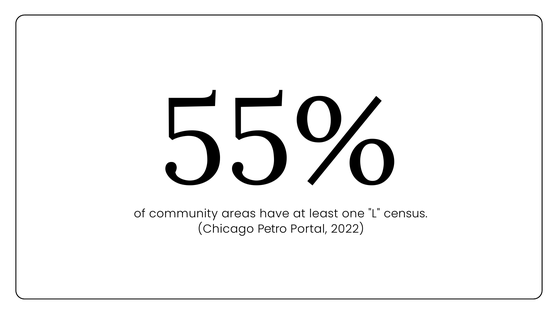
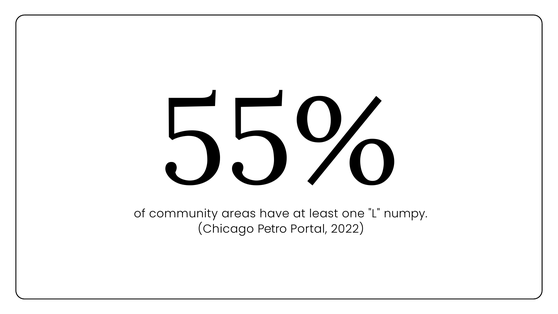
census: census -> numpy
